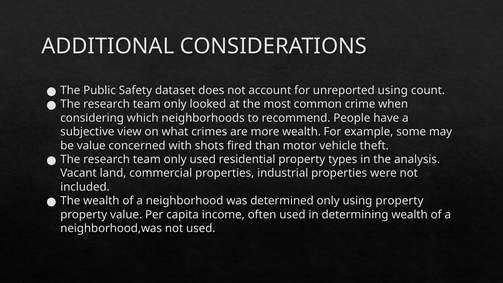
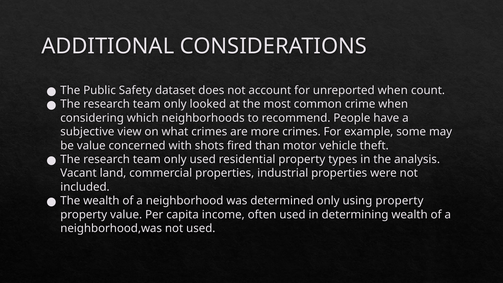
unreported using: using -> when
more wealth: wealth -> crimes
